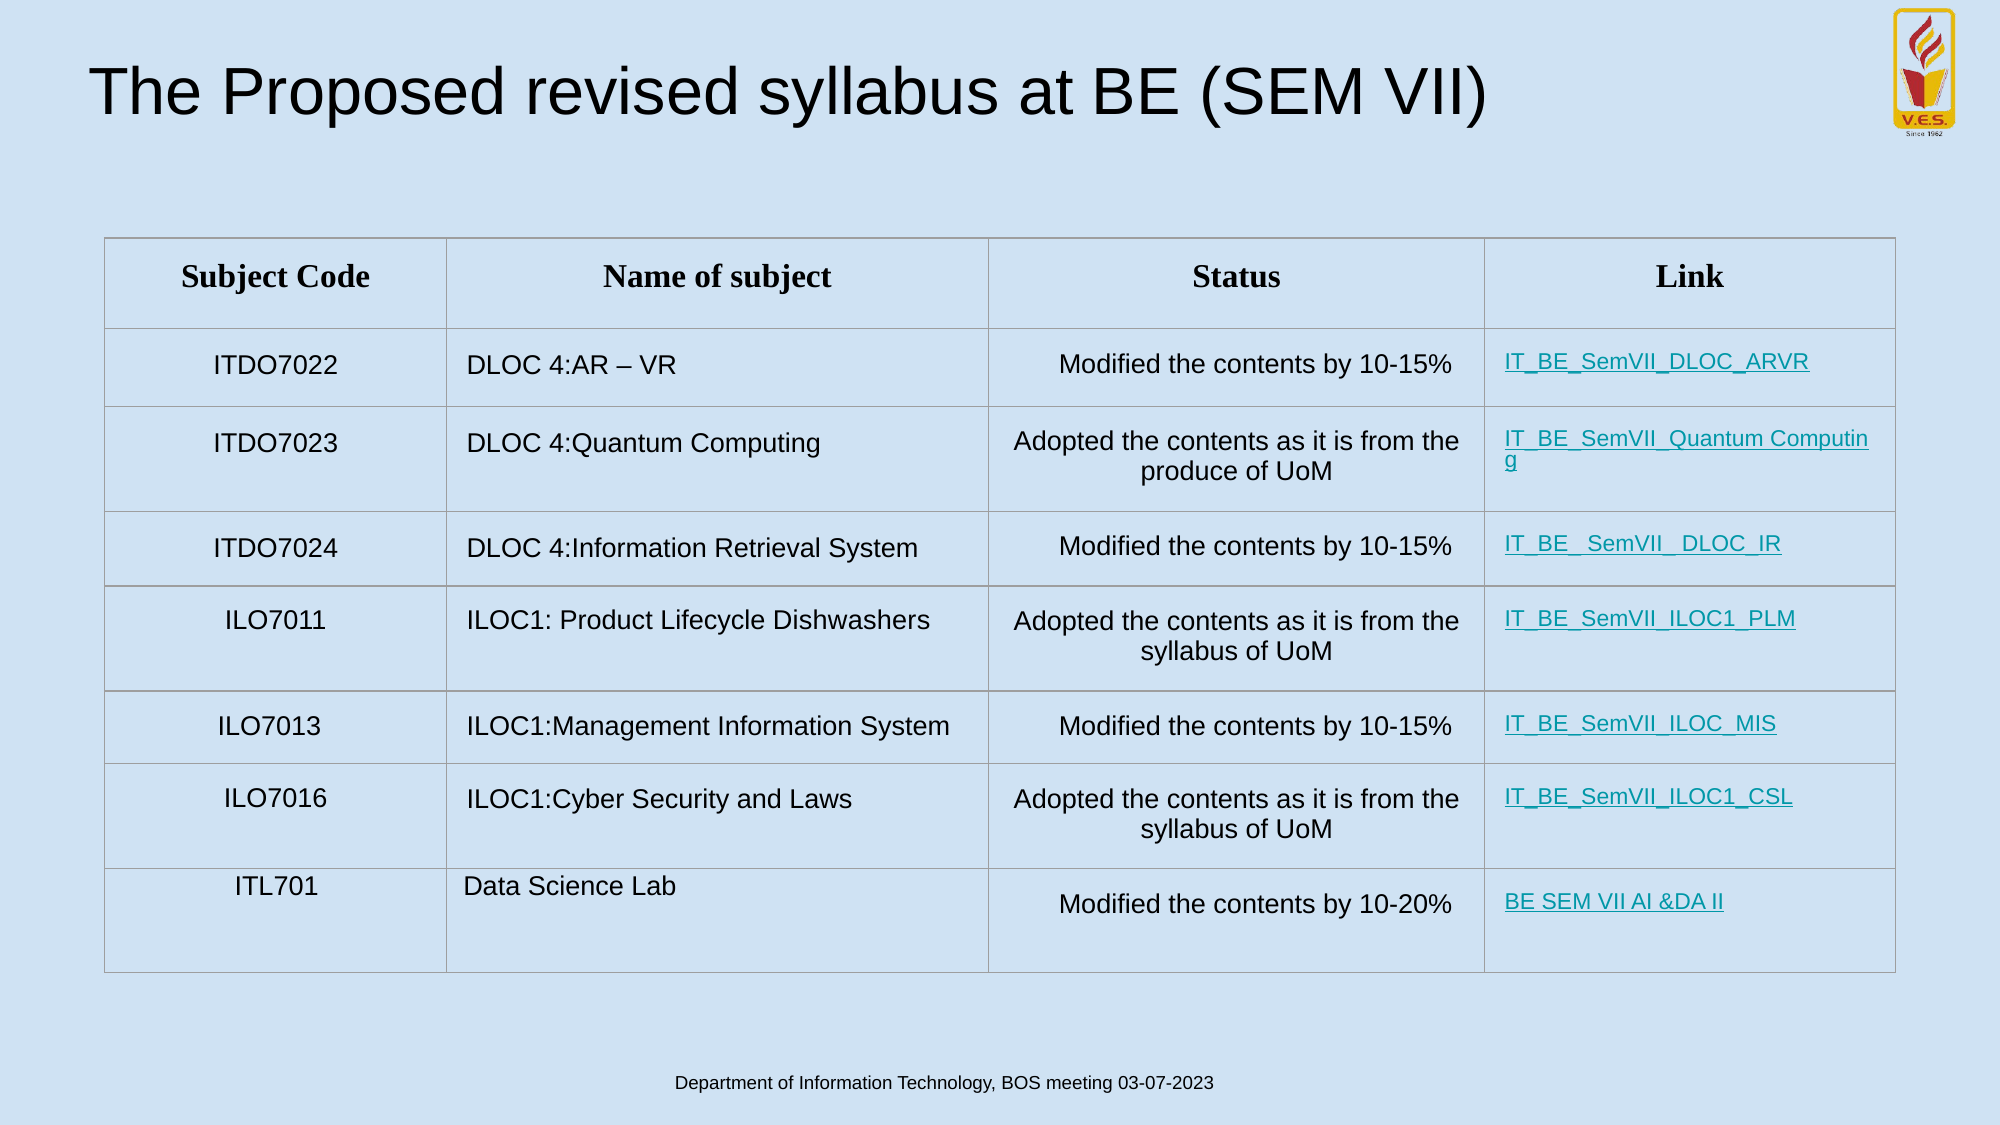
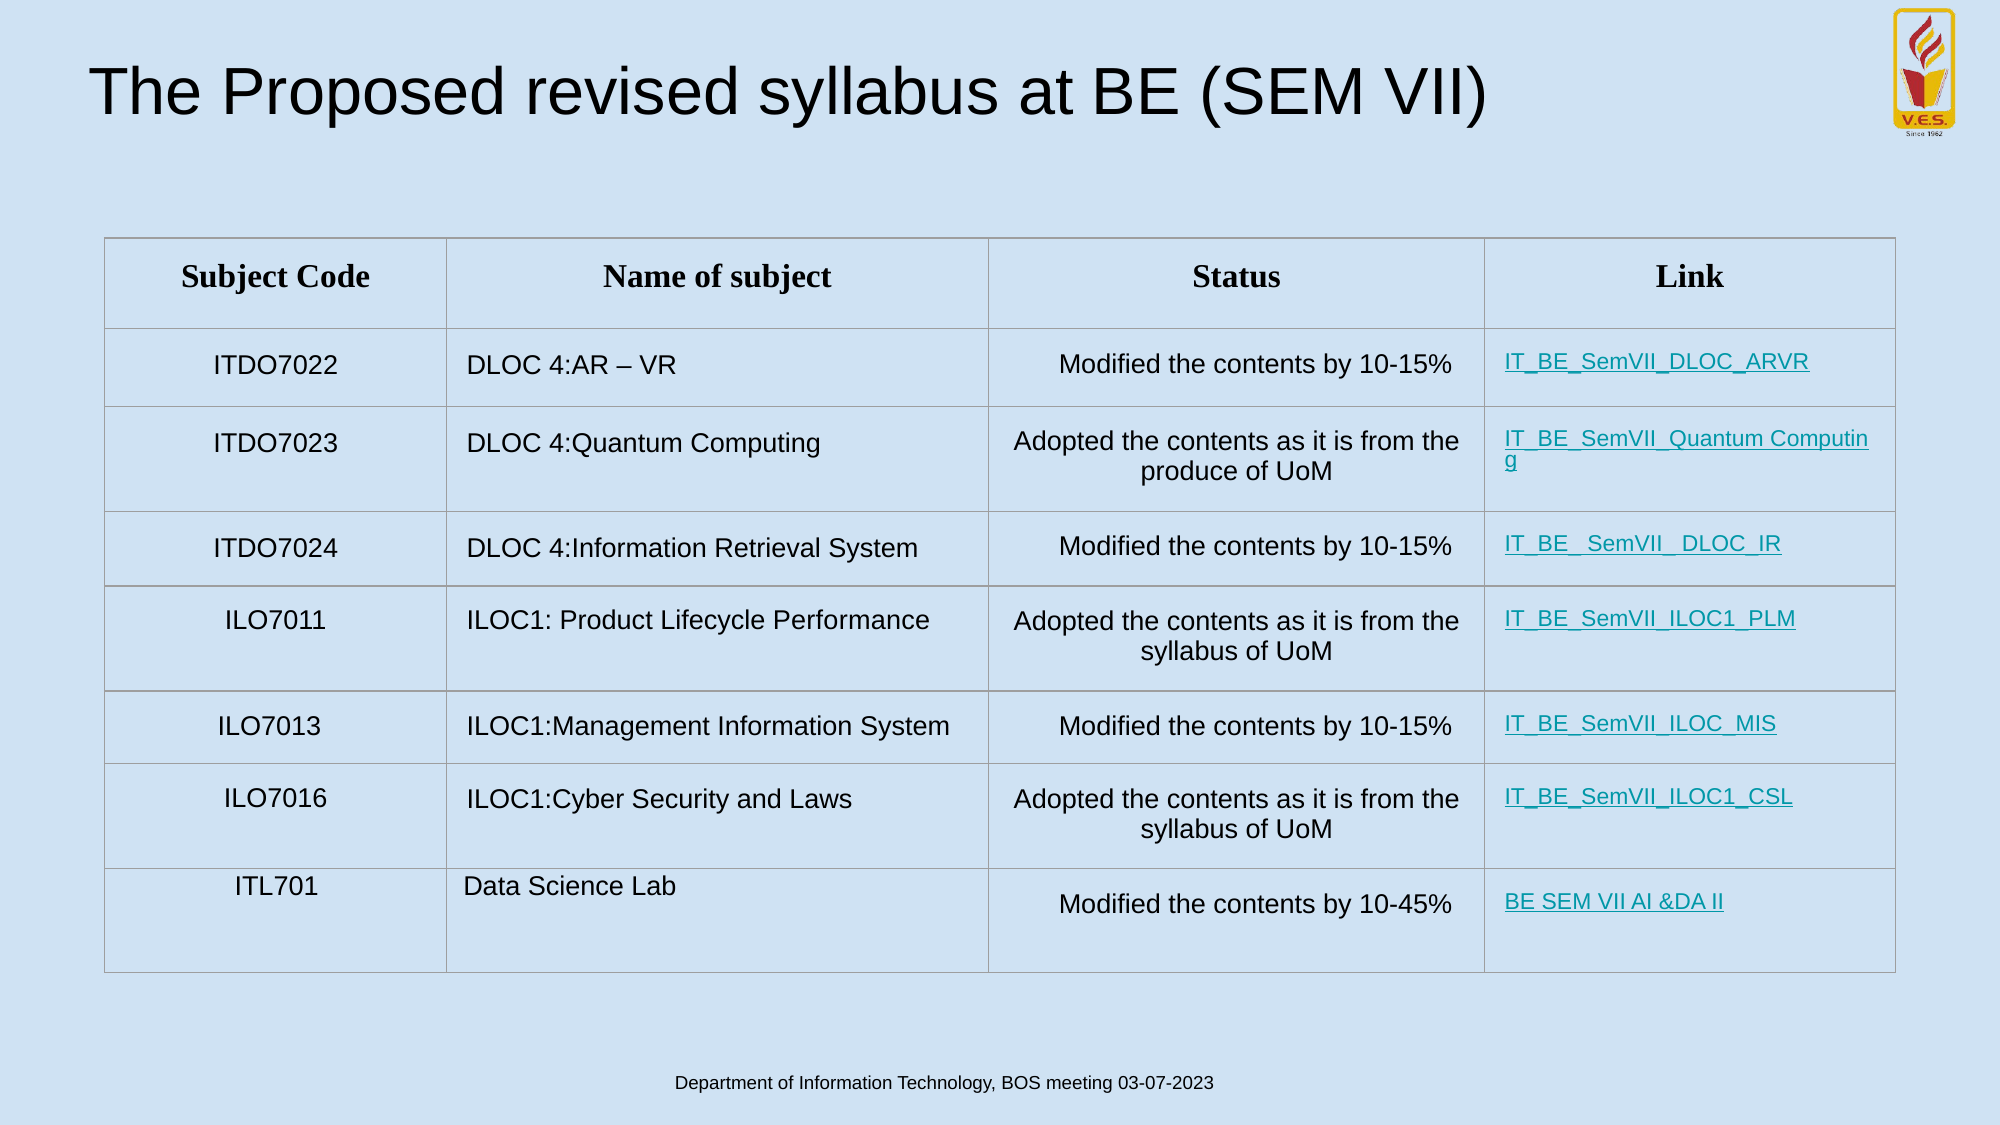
Dishwashers: Dishwashers -> Performance
10-20%: 10-20% -> 10-45%
